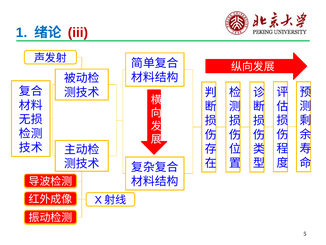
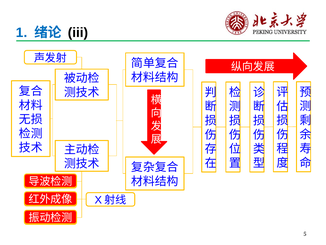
iii colour: red -> black
